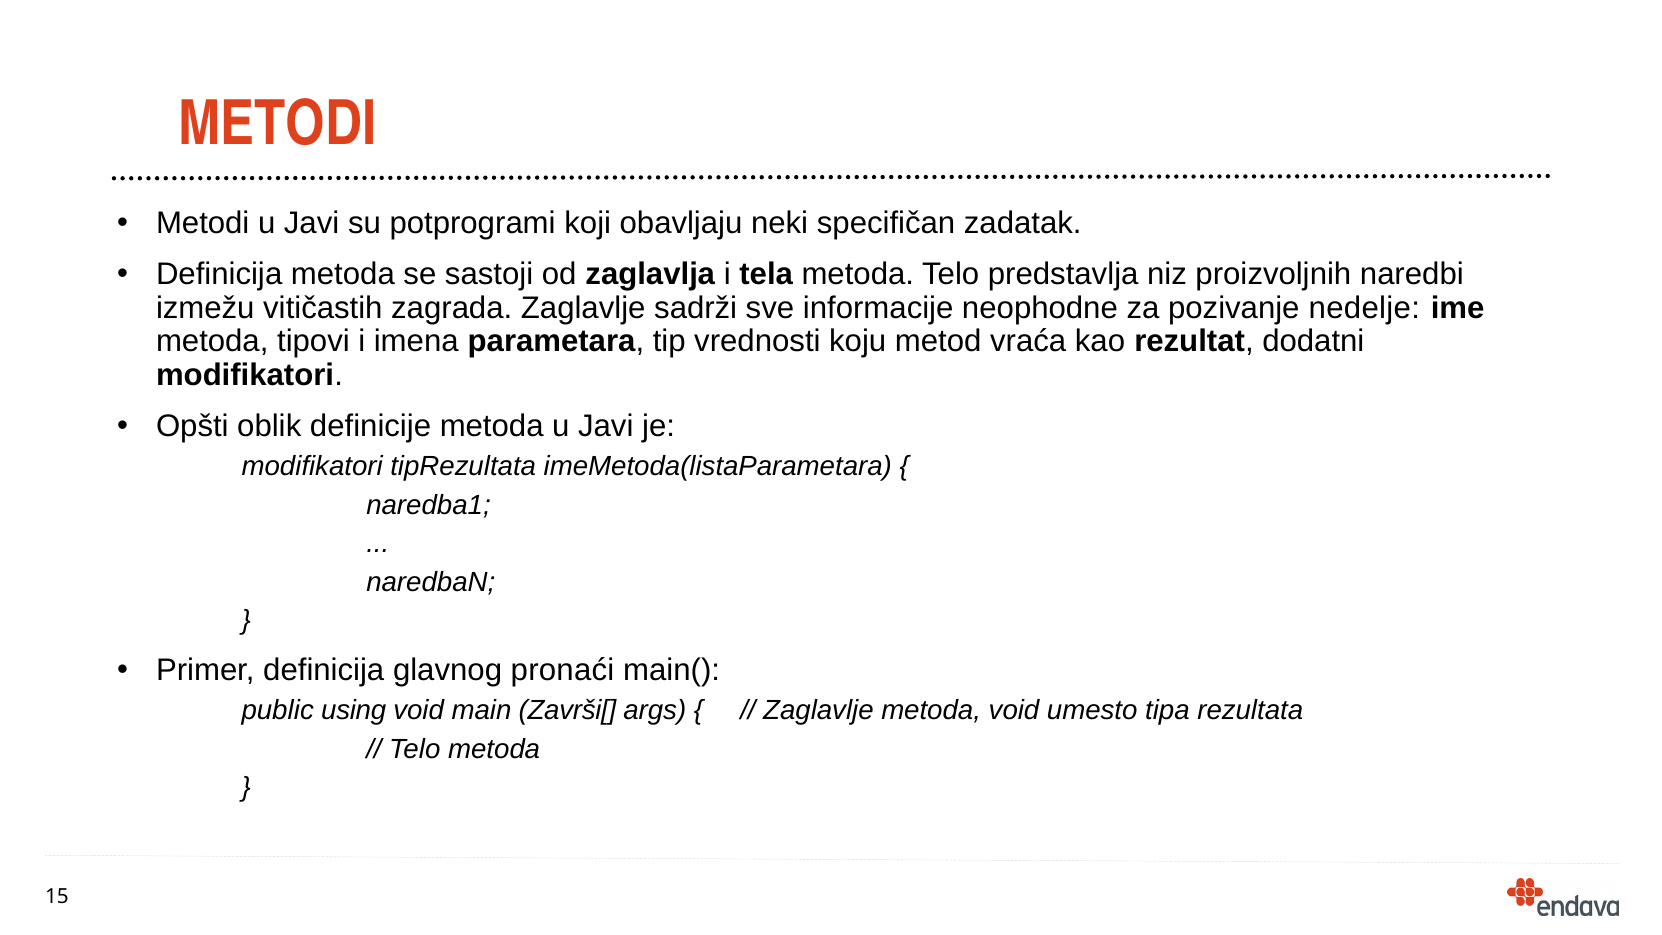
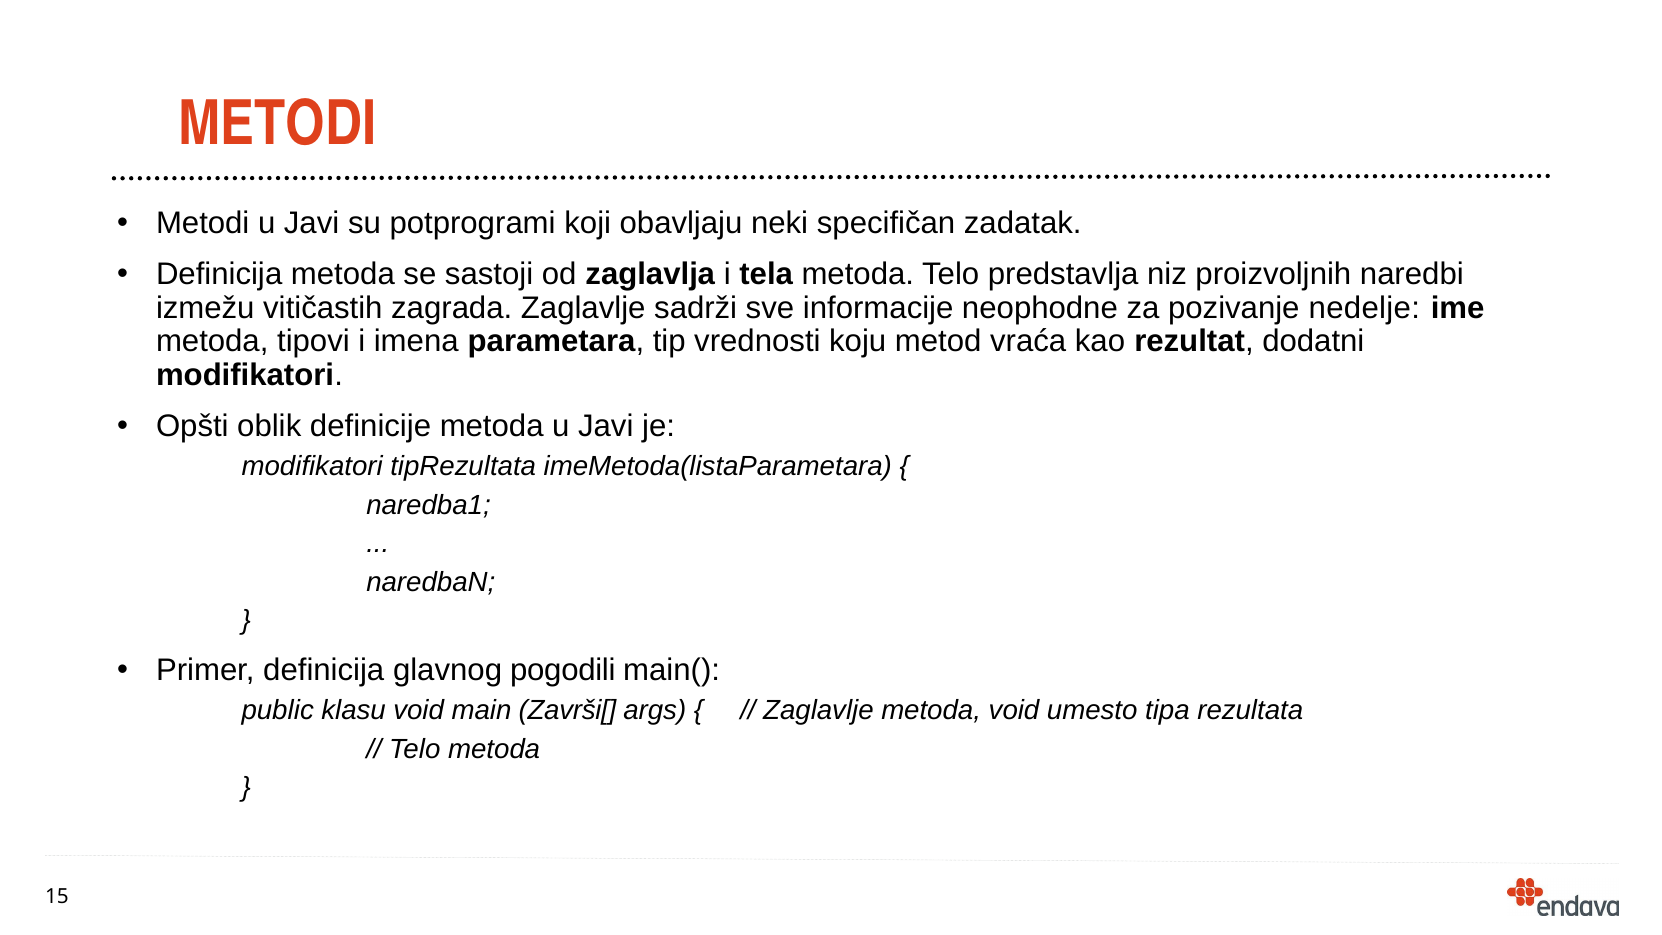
pronaći: pronaći -> pogodili
using: using -> klasu
